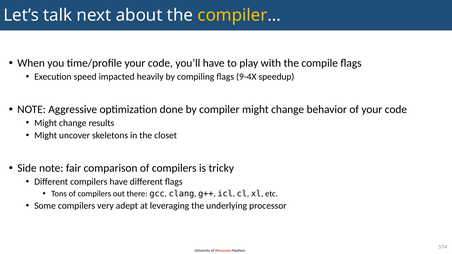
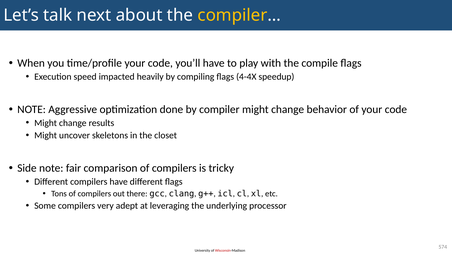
9-4X: 9-4X -> 4-4X
